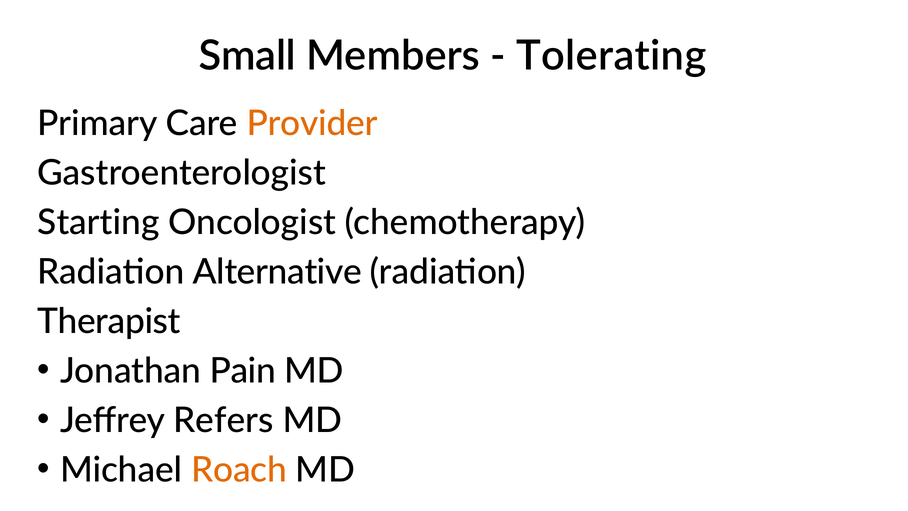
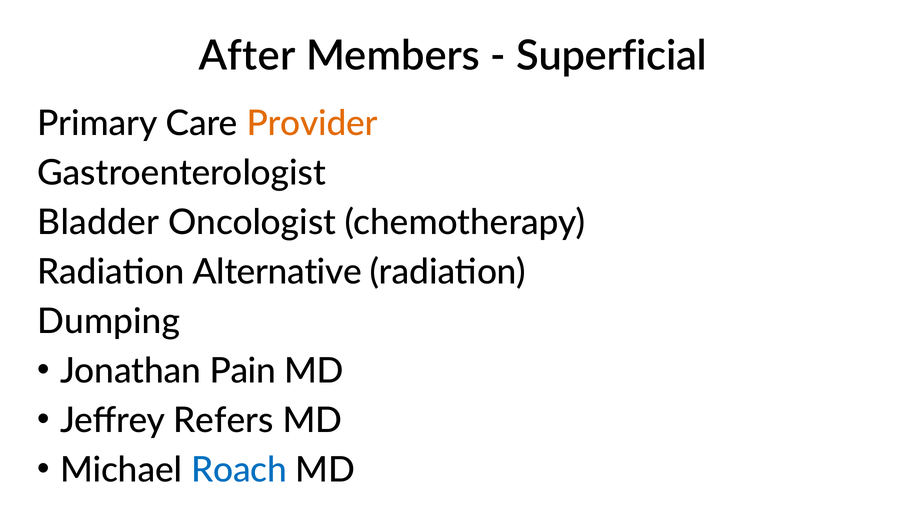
Small: Small -> After
Tolerating: Tolerating -> Superficial
Starting: Starting -> Bladder
Therapist: Therapist -> Dumping
Roach colour: orange -> blue
